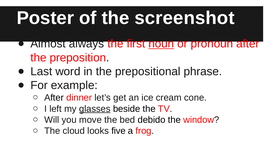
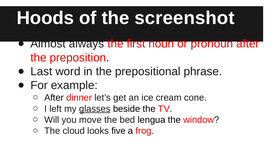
Poster: Poster -> Hoods
noun underline: present -> none
debido: debido -> lengua
